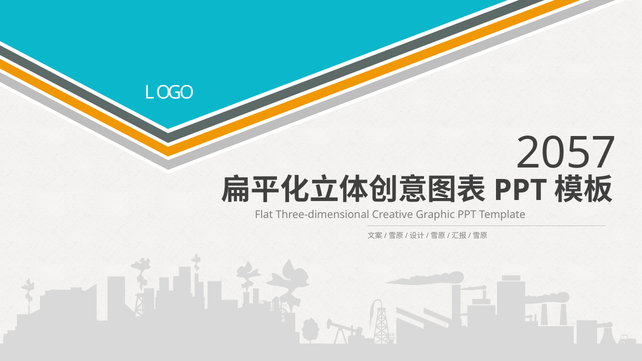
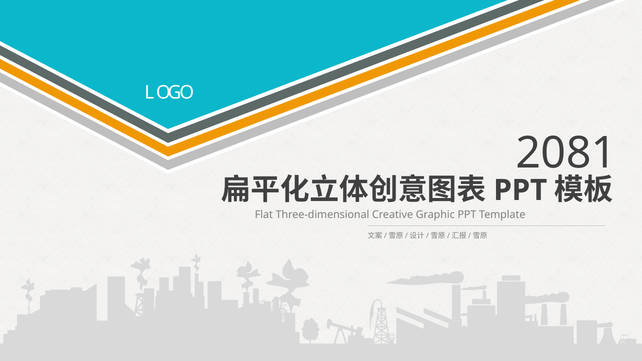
2057: 2057 -> 2081
